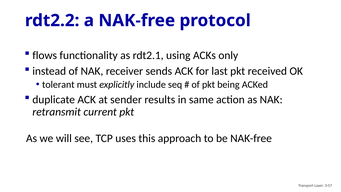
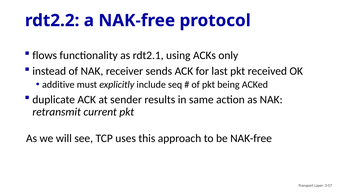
tolerant: tolerant -> additive
